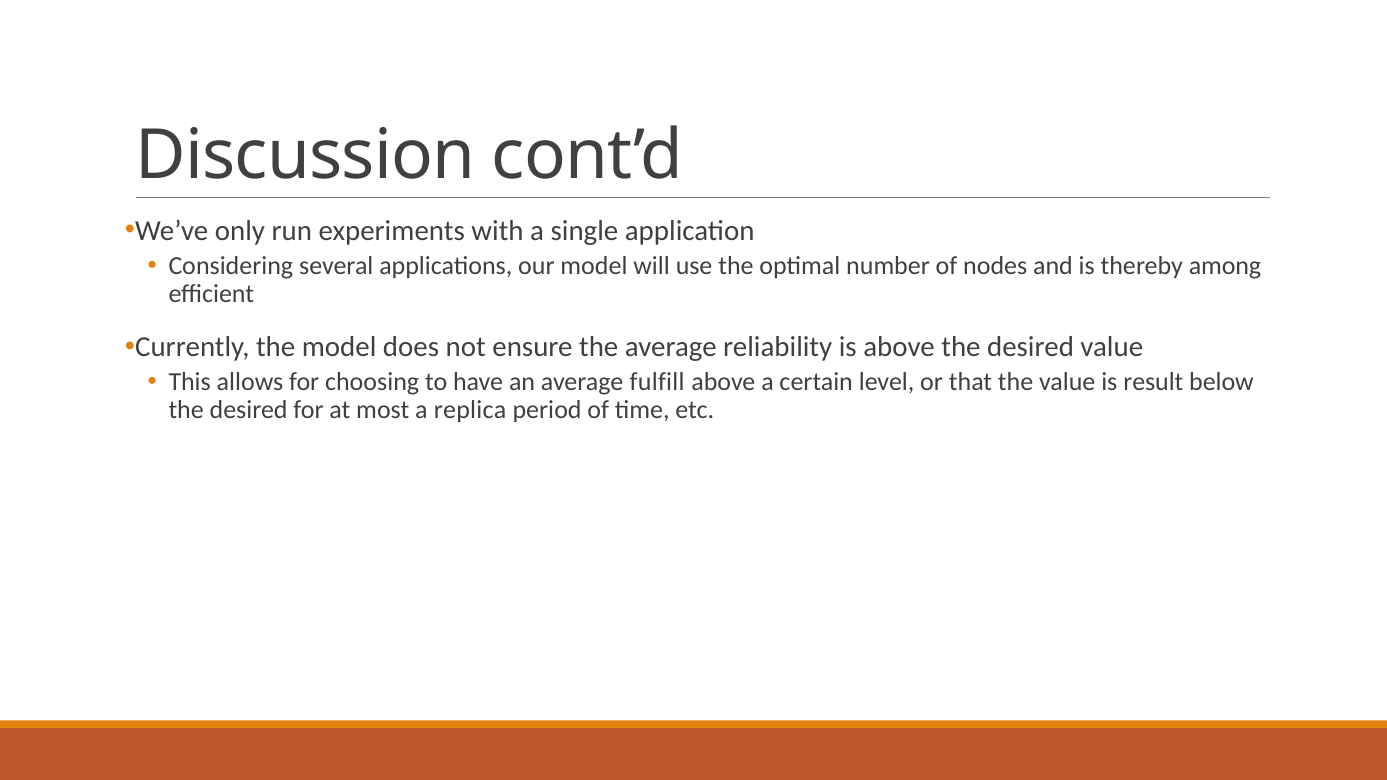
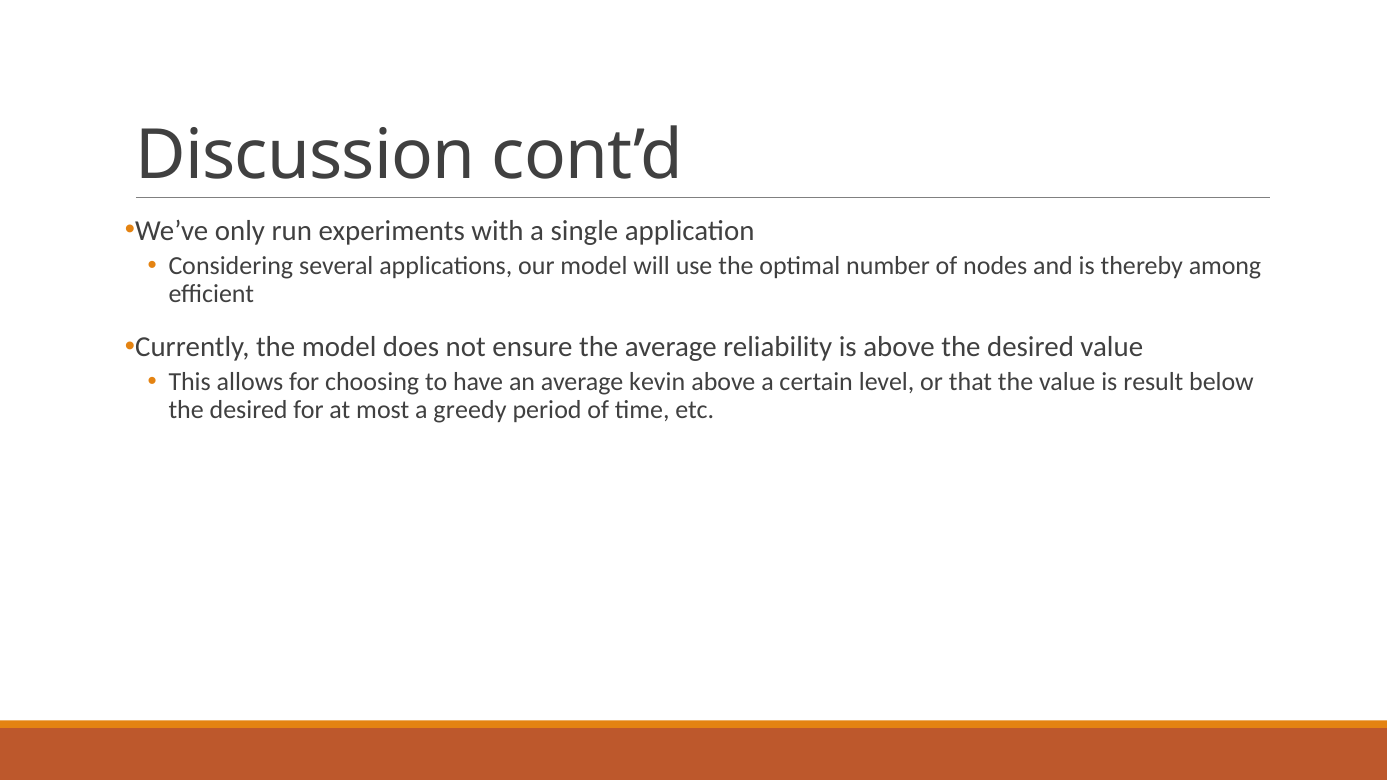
fulfill: fulfill -> kevin
replica: replica -> greedy
